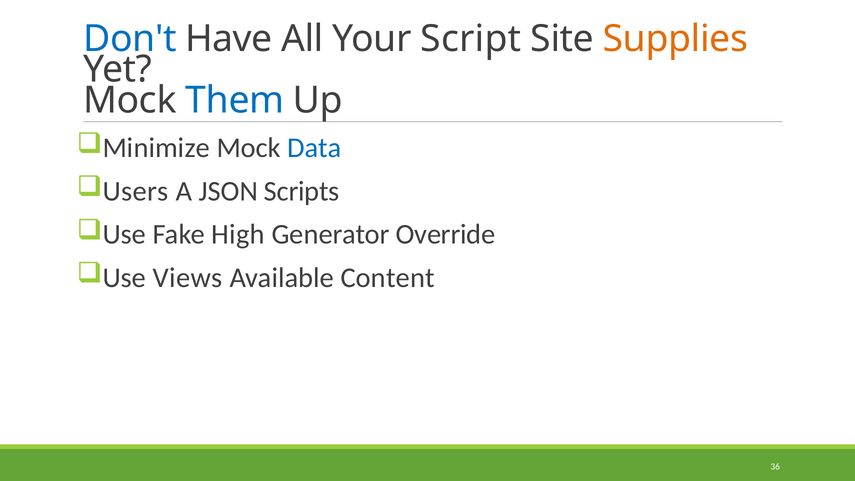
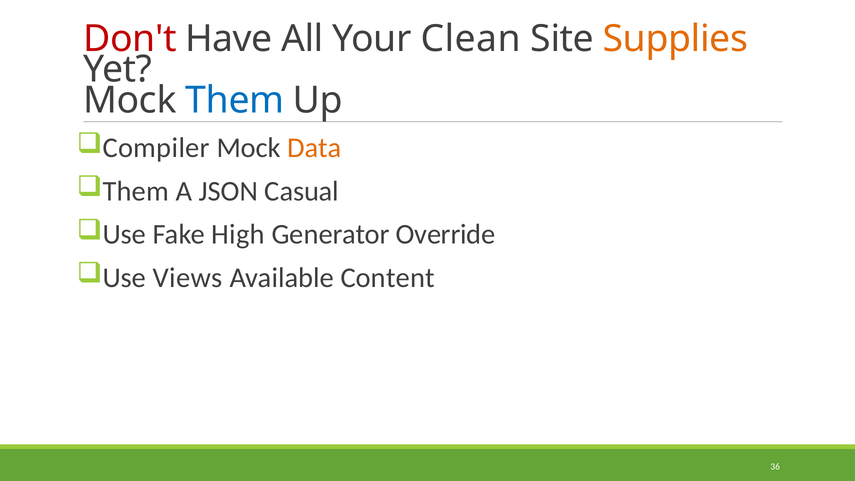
Don't colour: blue -> red
Script: Script -> Clean
Minimize: Minimize -> Compiler
Data colour: blue -> orange
Users at (136, 191): Users -> Them
Scripts: Scripts -> Casual
